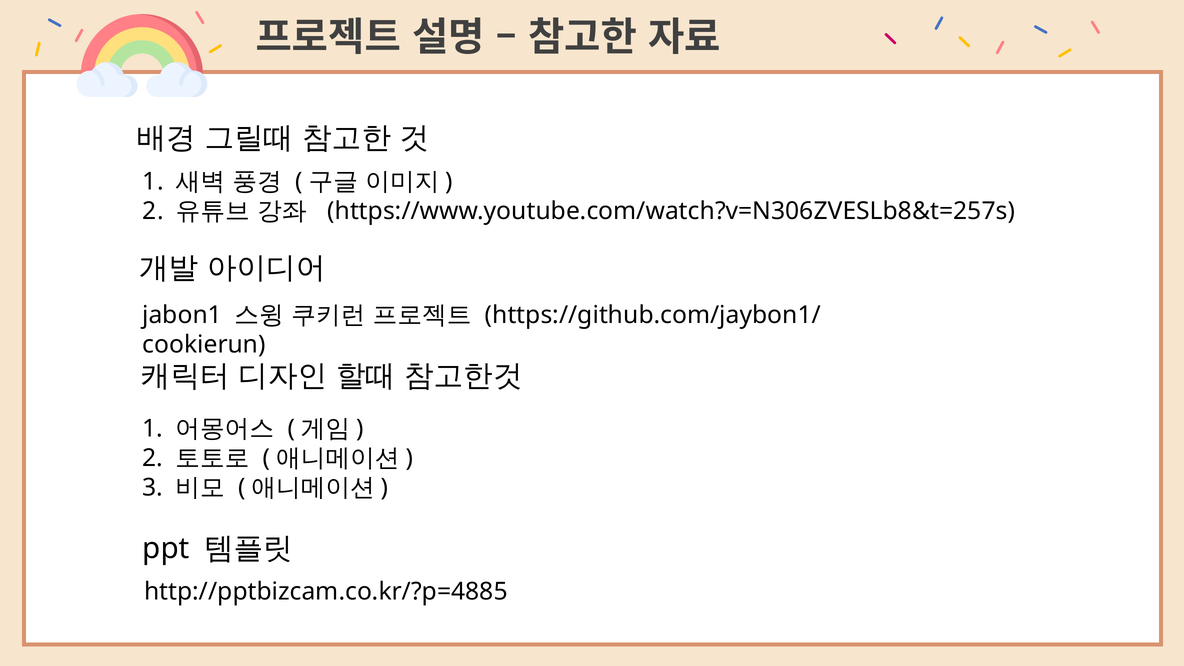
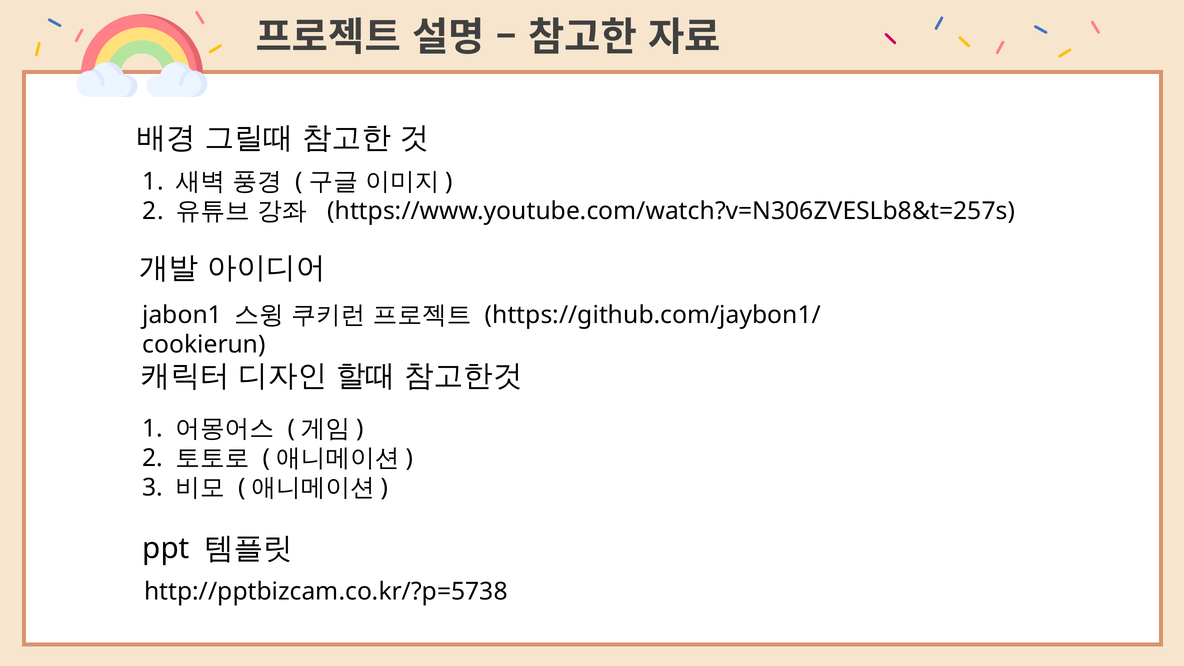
http://pptbizcam.co.kr/?p=4885: http://pptbizcam.co.kr/?p=4885 -> http://pptbizcam.co.kr/?p=5738
